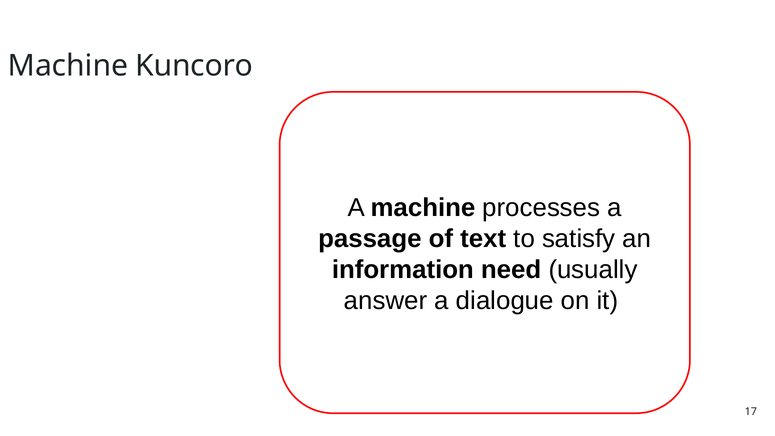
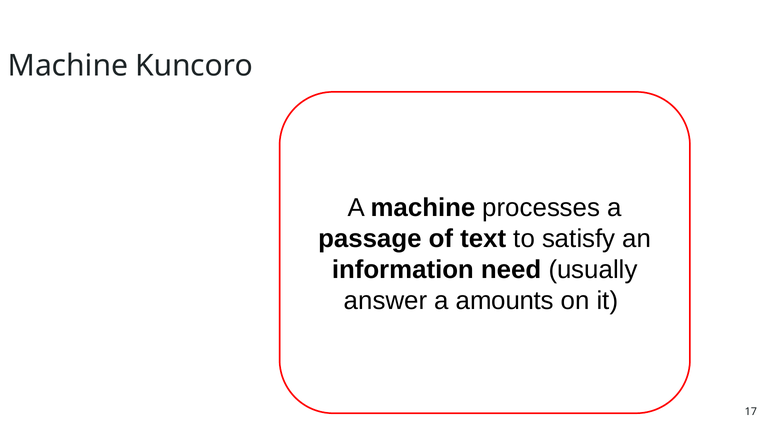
dialogue: dialogue -> amounts
